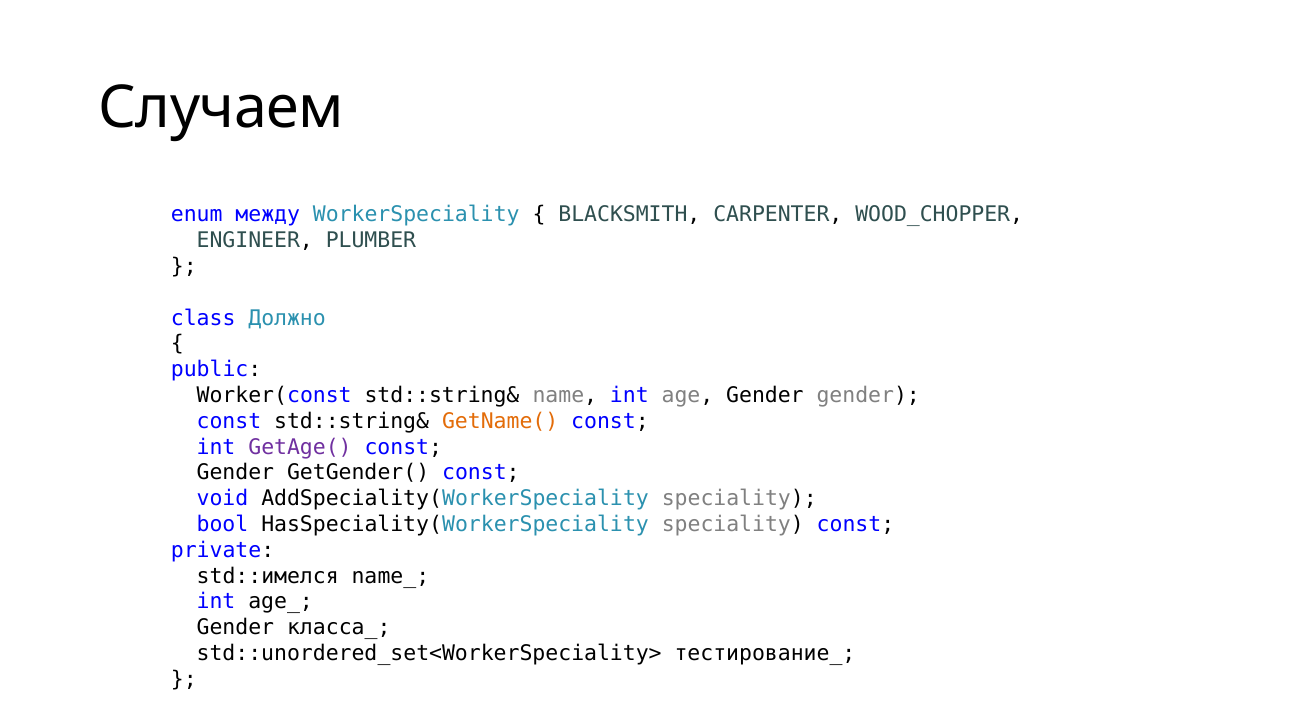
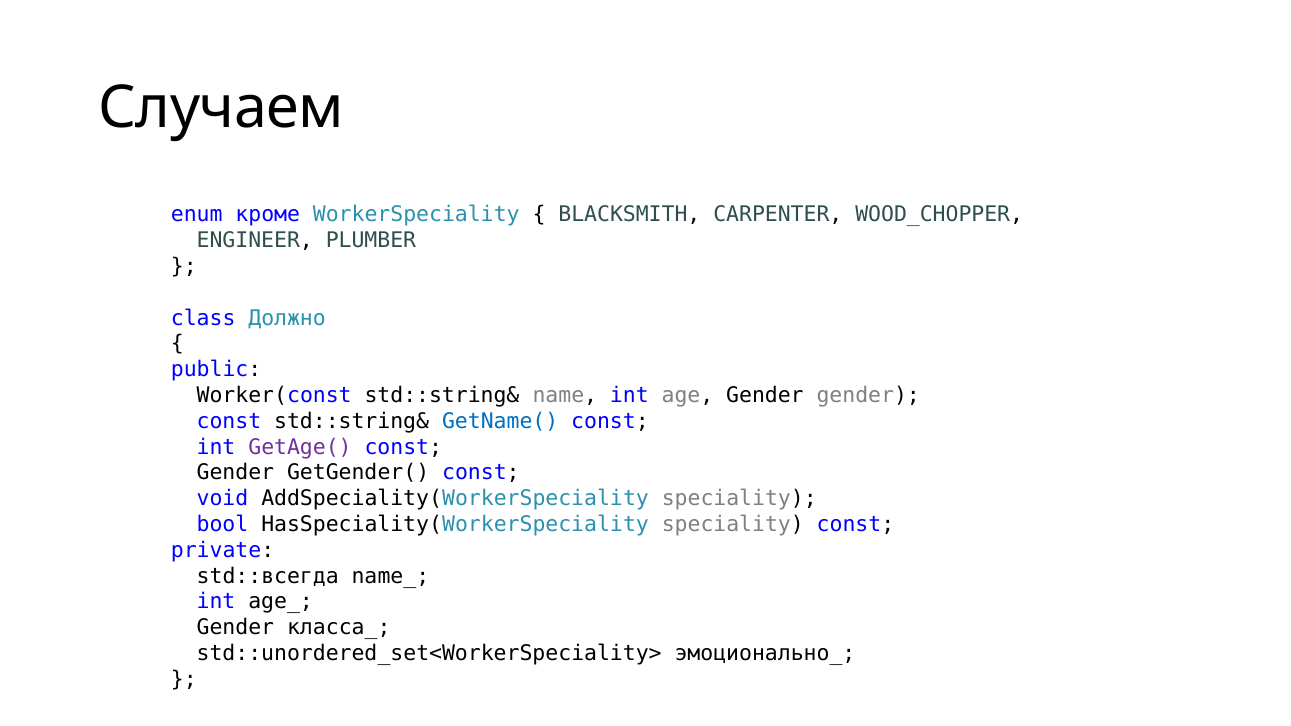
между: между -> кроме
GetName( colour: orange -> blue
std::имелся: std::имелся -> std::всегда
тестирование_: тестирование_ -> эмоционально_
